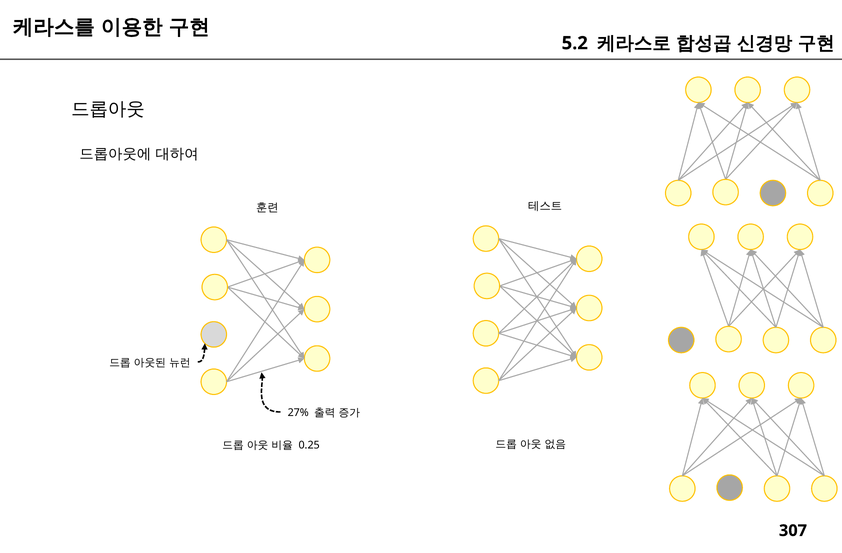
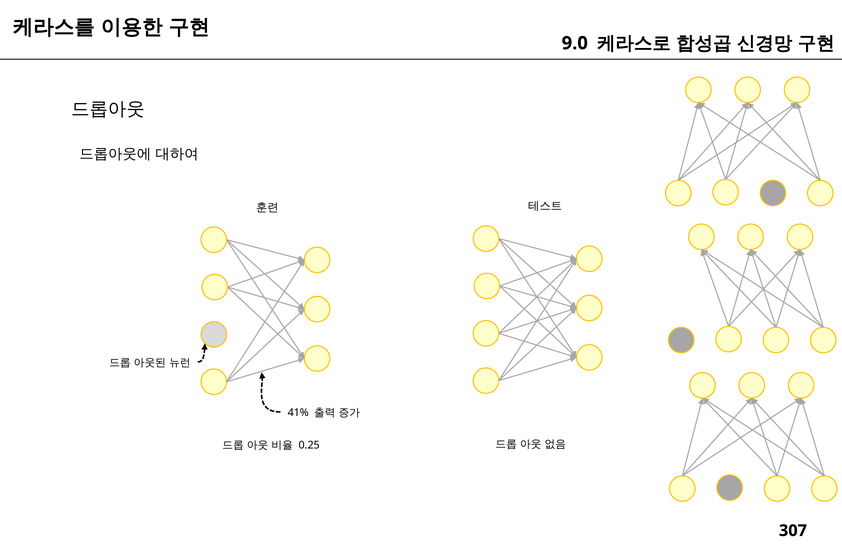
5.2: 5.2 -> 9.0
27%: 27% -> 41%
